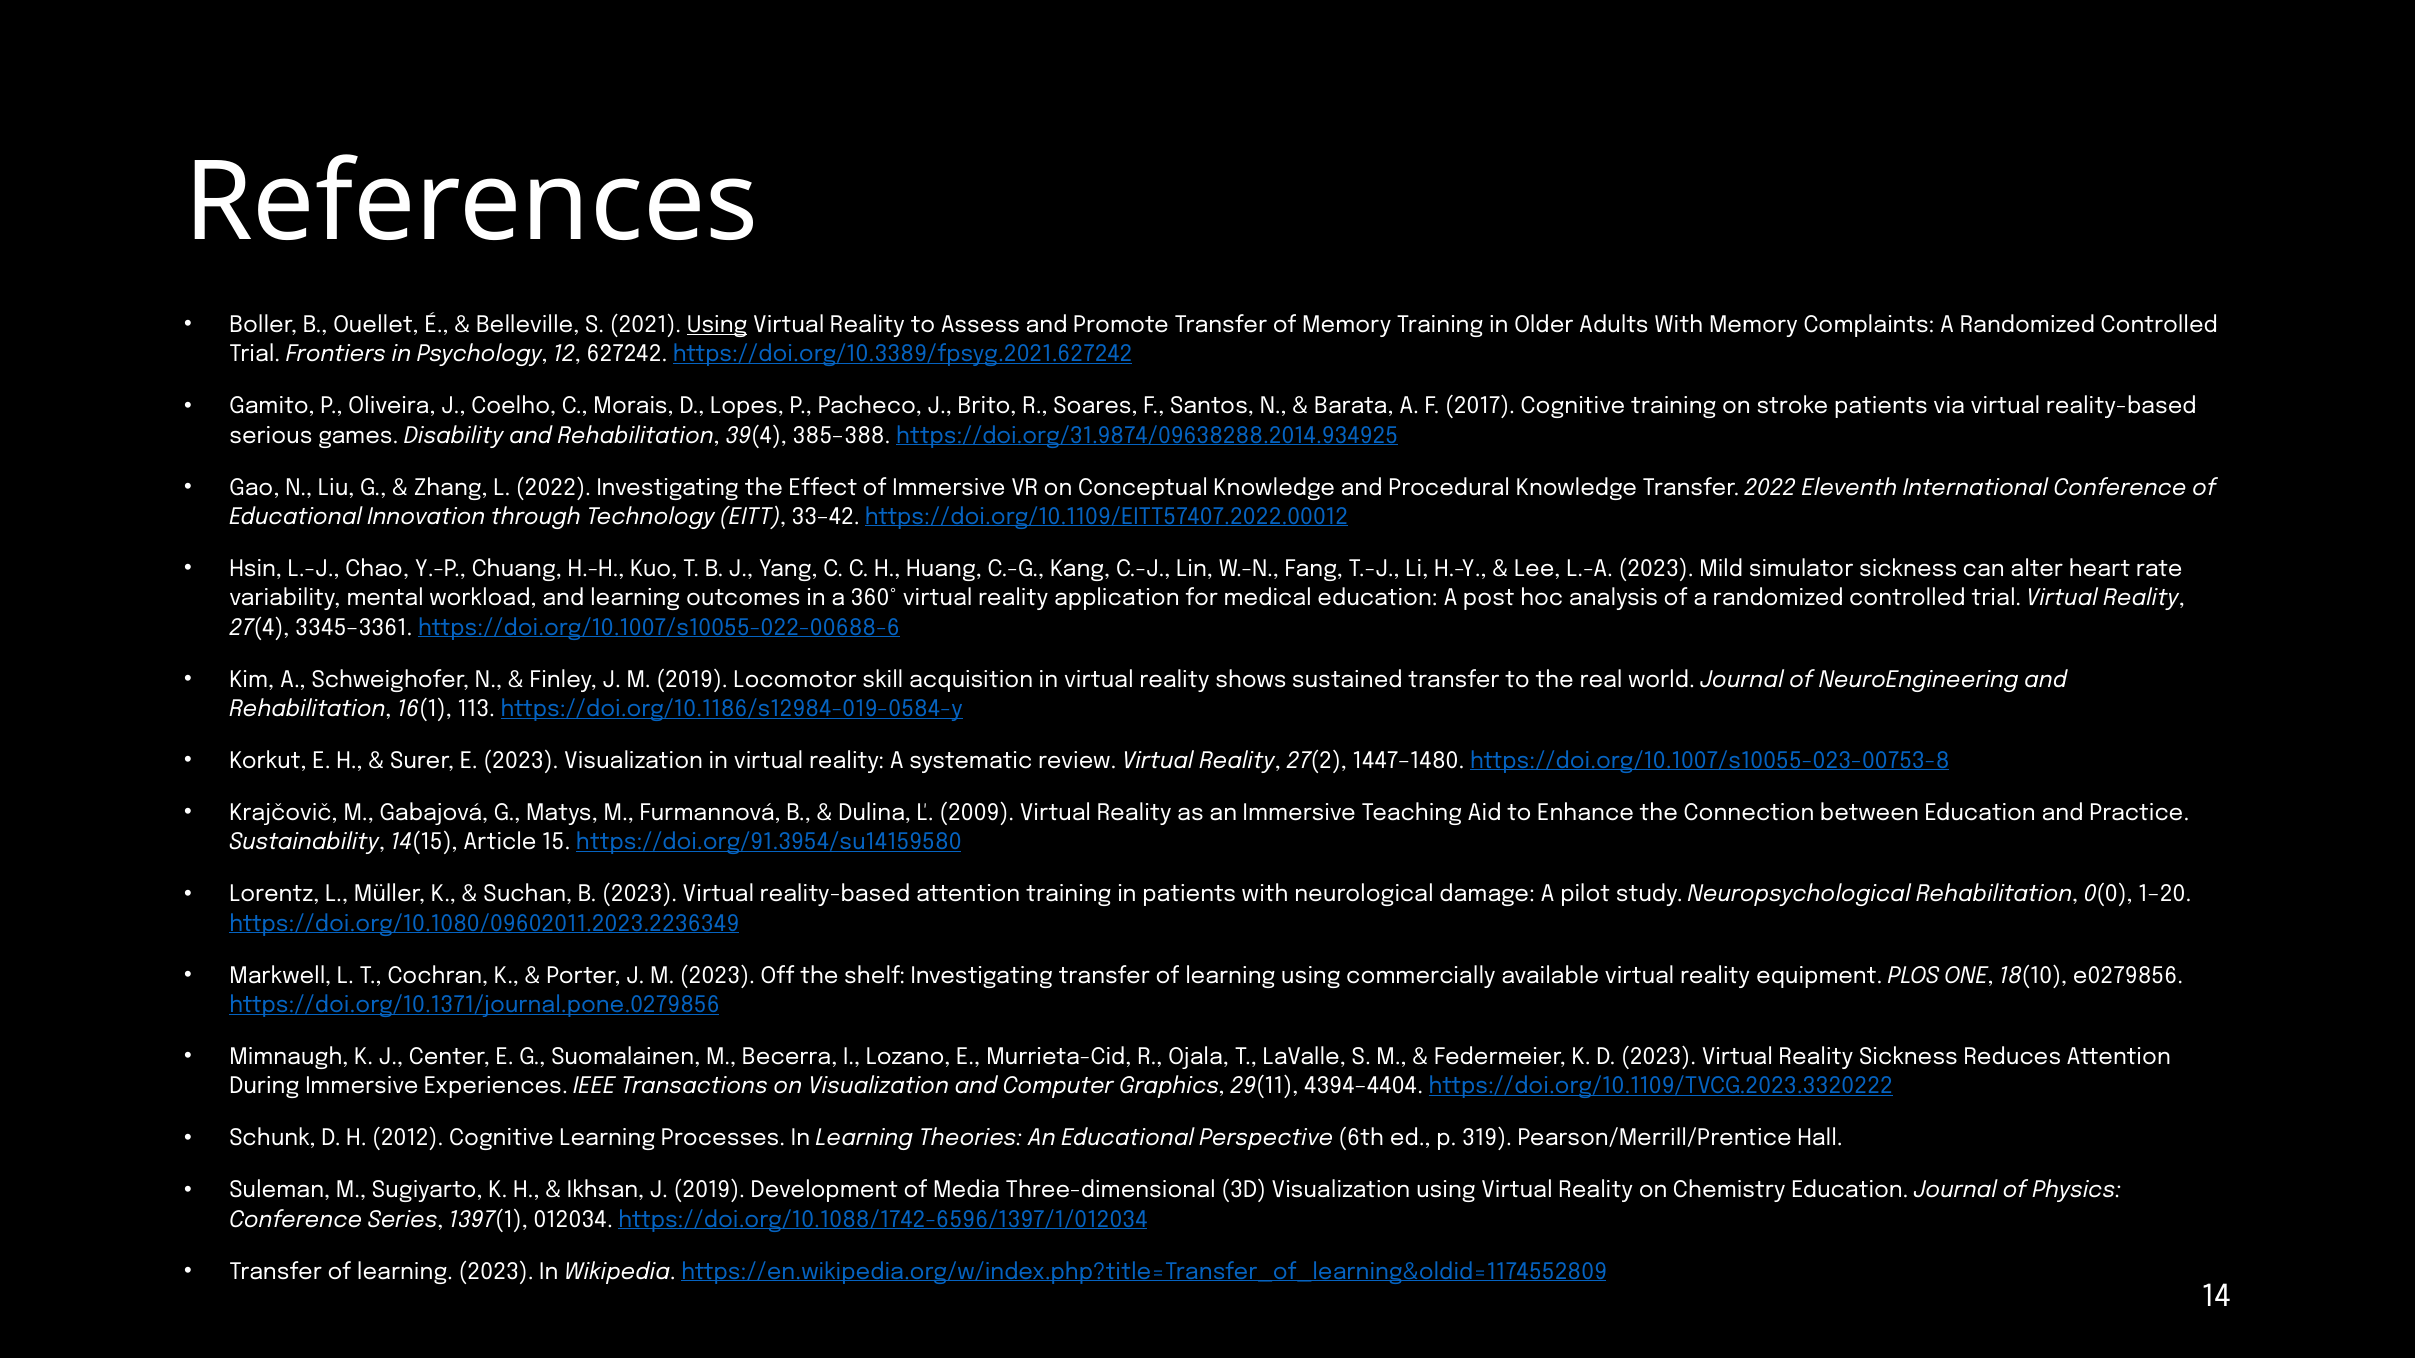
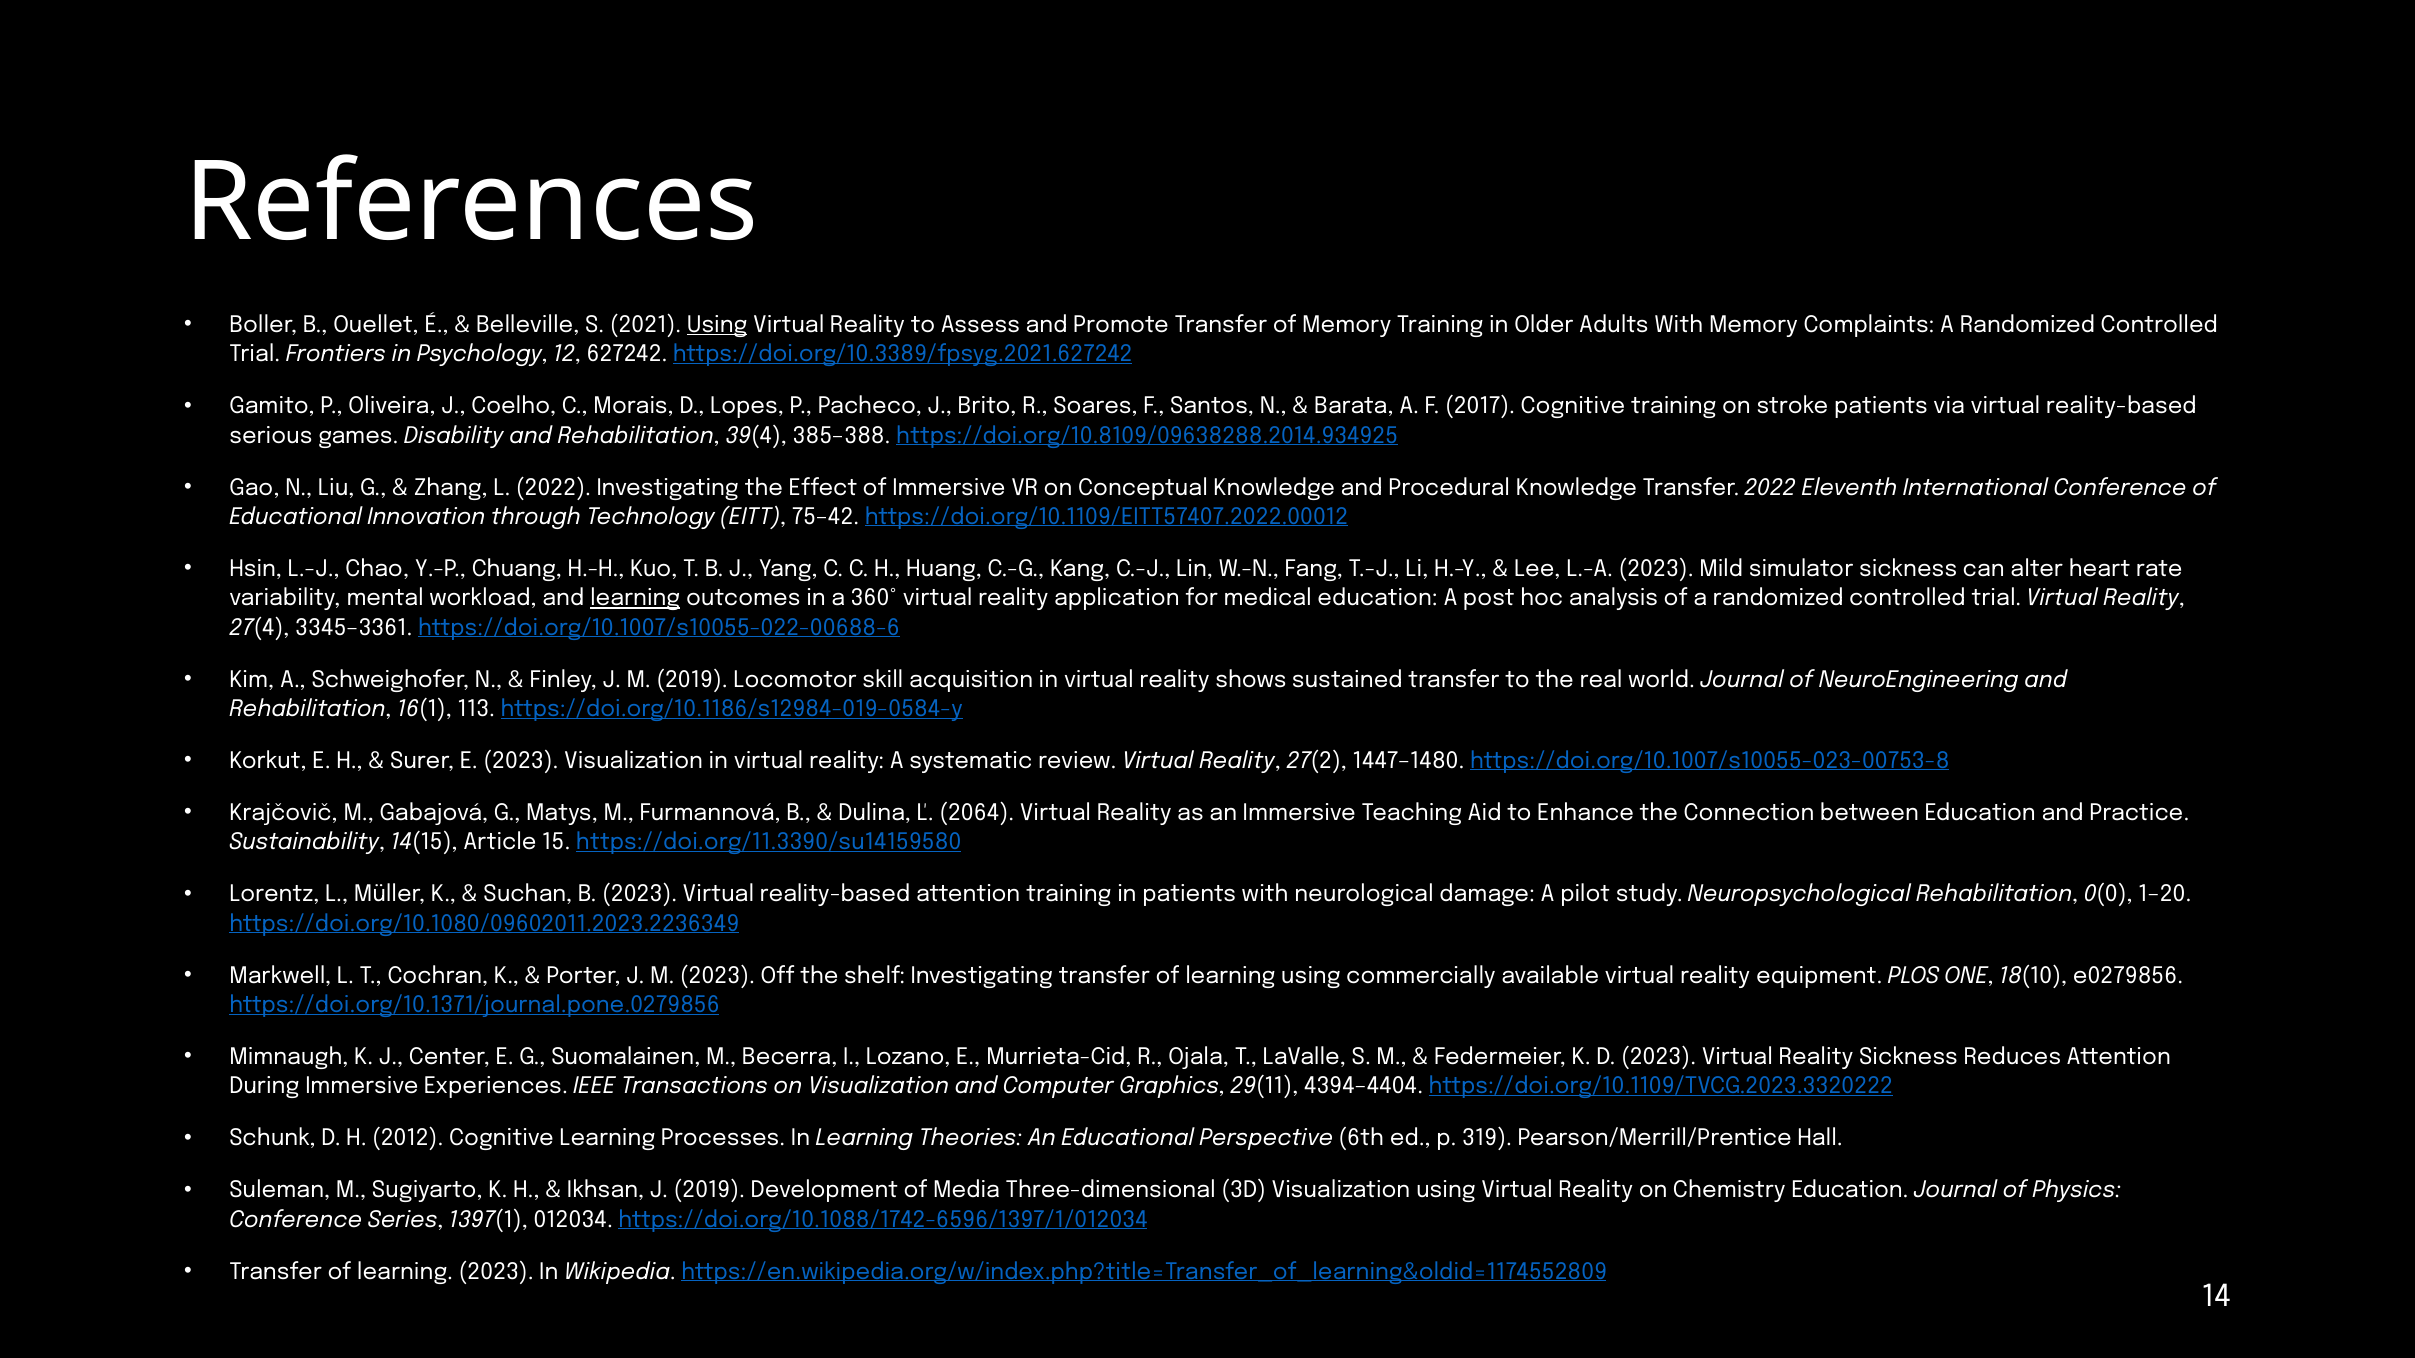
https://doi.org/31.9874/09638288.2014.934925: https://doi.org/31.9874/09638288.2014.934925 -> https://doi.org/10.8109/09638288.2014.934925
33–42: 33–42 -> 75–42
learning at (635, 598) underline: none -> present
2009: 2009 -> 2064
https://doi.org/91.3954/su14159580: https://doi.org/91.3954/su14159580 -> https://doi.org/11.3390/su14159580
